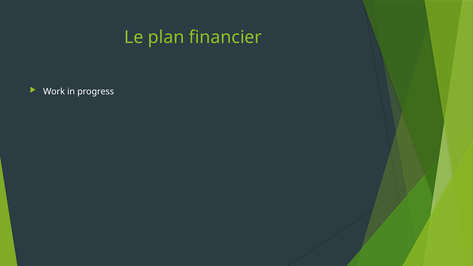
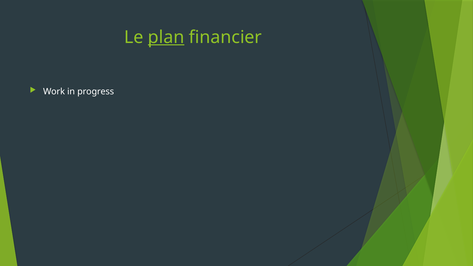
plan underline: none -> present
